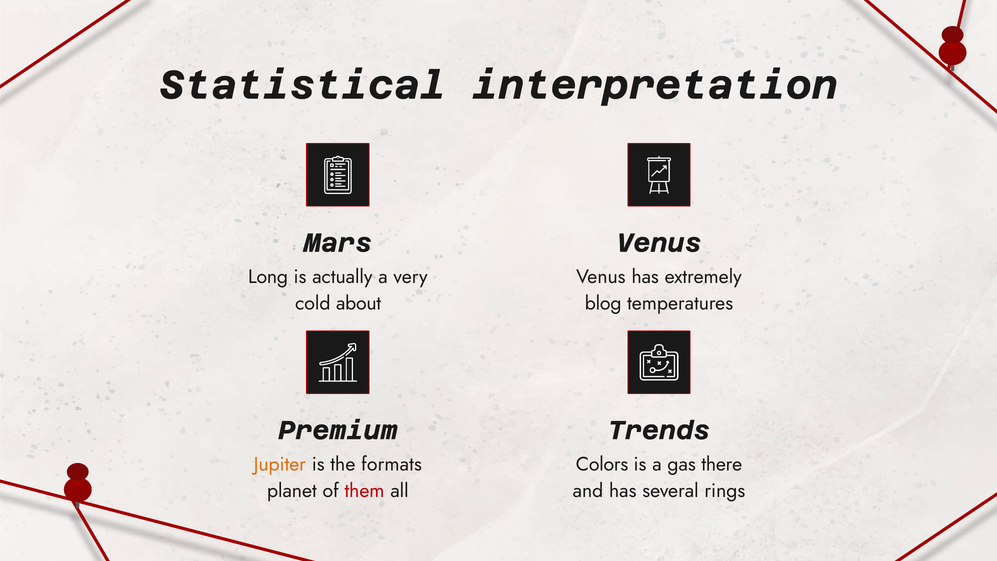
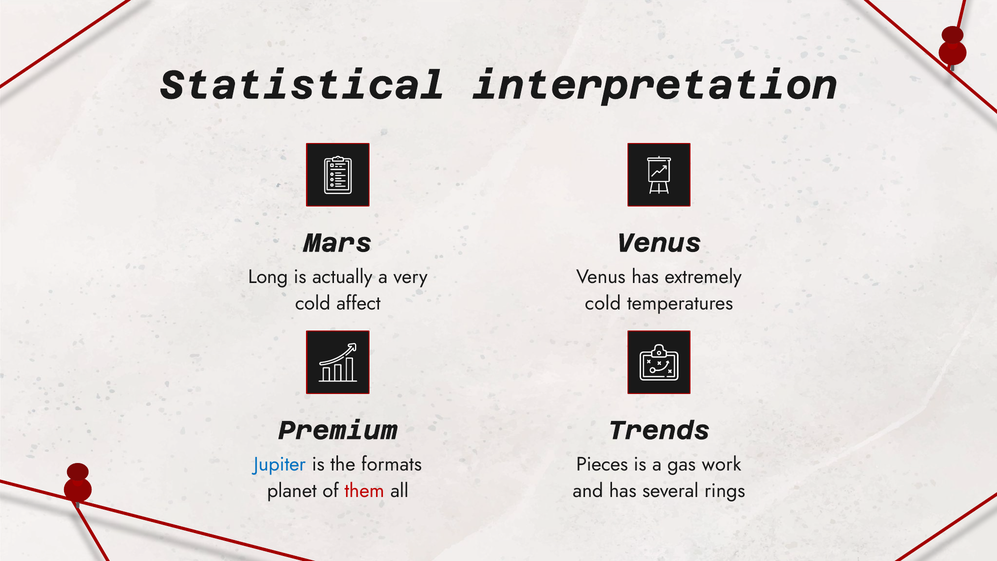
about: about -> affect
blog at (603, 303): blog -> cold
Jupiter colour: orange -> blue
Colors: Colors -> Pieces
there: there -> work
